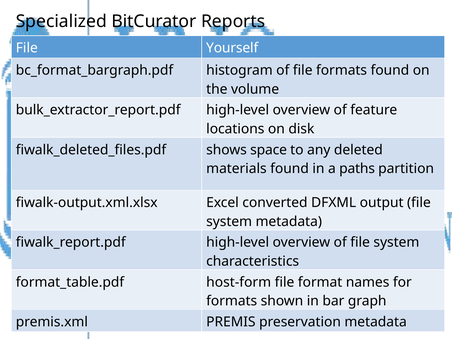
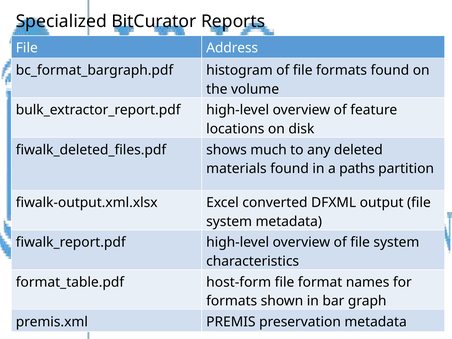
Yourself: Yourself -> Address
space: space -> much
